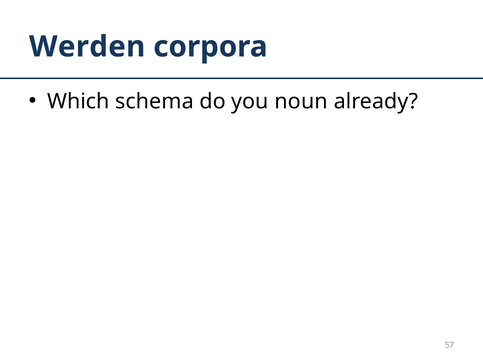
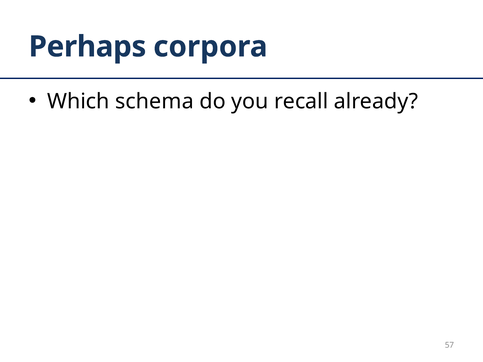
Werden: Werden -> Perhaps
noun: noun -> recall
